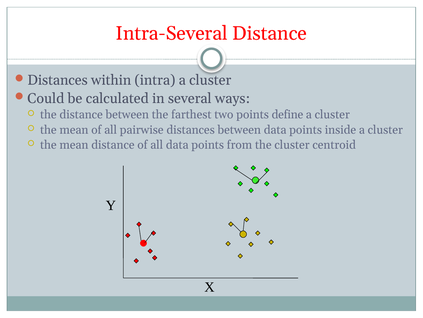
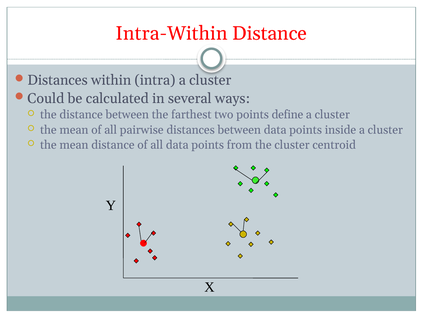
Intra-Several: Intra-Several -> Intra-Within
